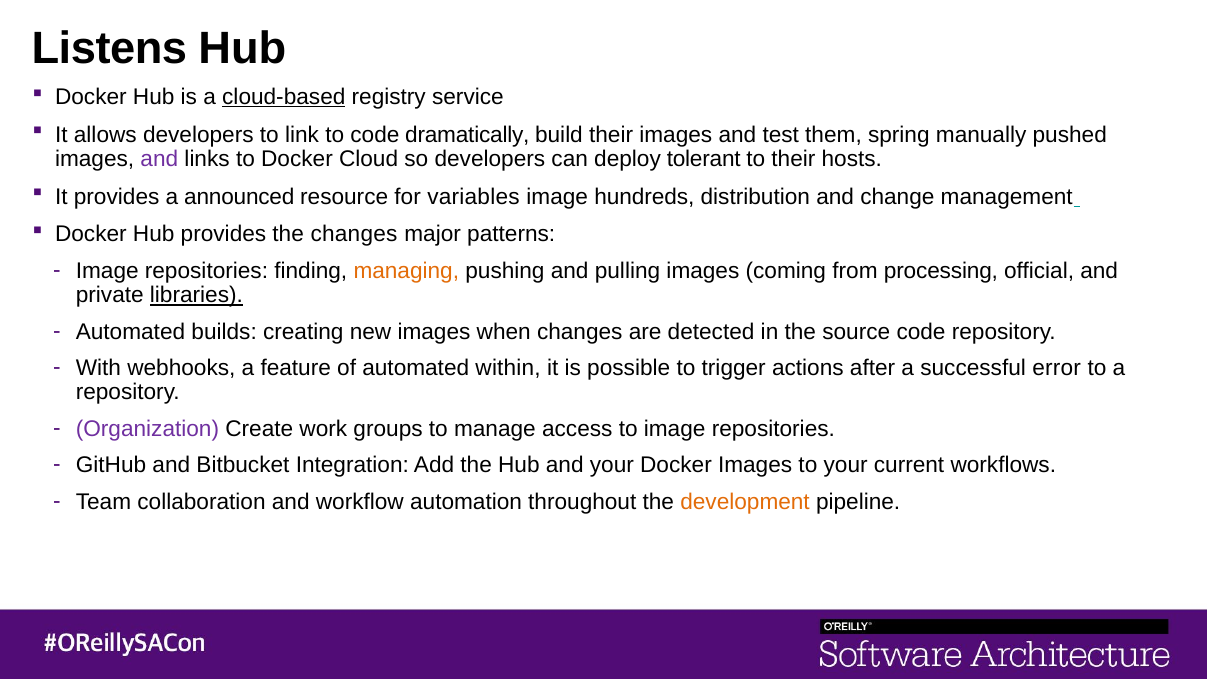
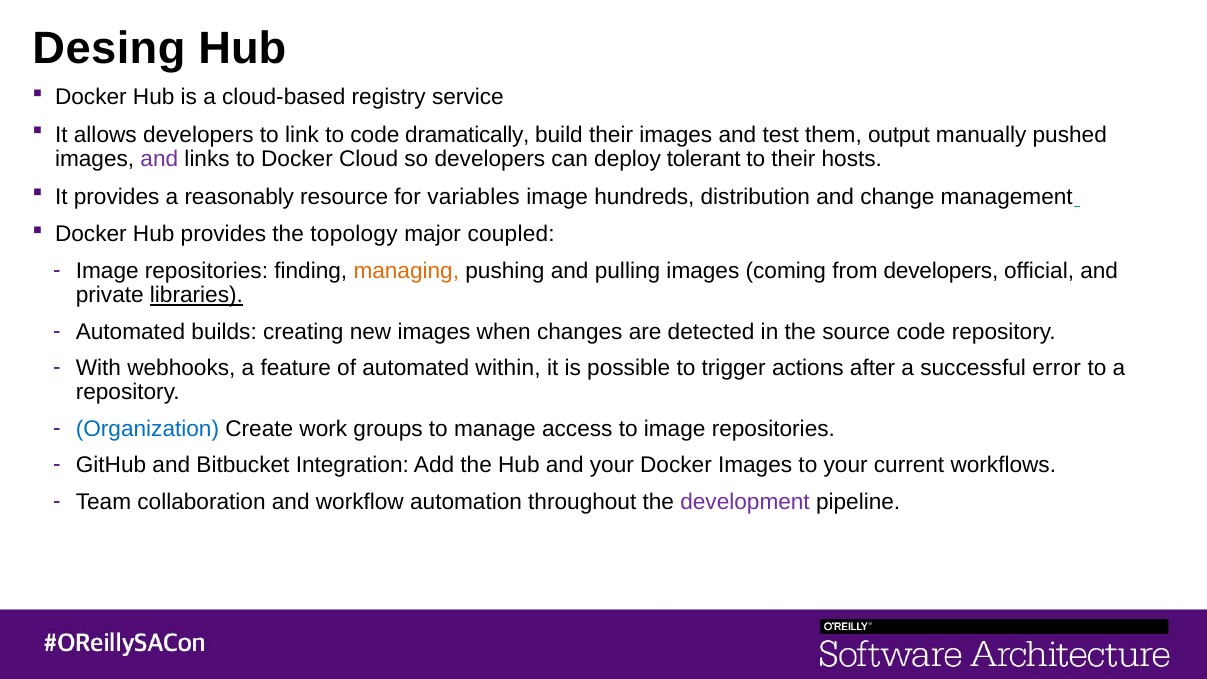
Listens: Listens -> Desing
cloud-based underline: present -> none
spring: spring -> output
announced: announced -> reasonably
the changes: changes -> topology
patterns: patterns -> coupled
from processing: processing -> developers
Organization colour: purple -> blue
development colour: orange -> purple
